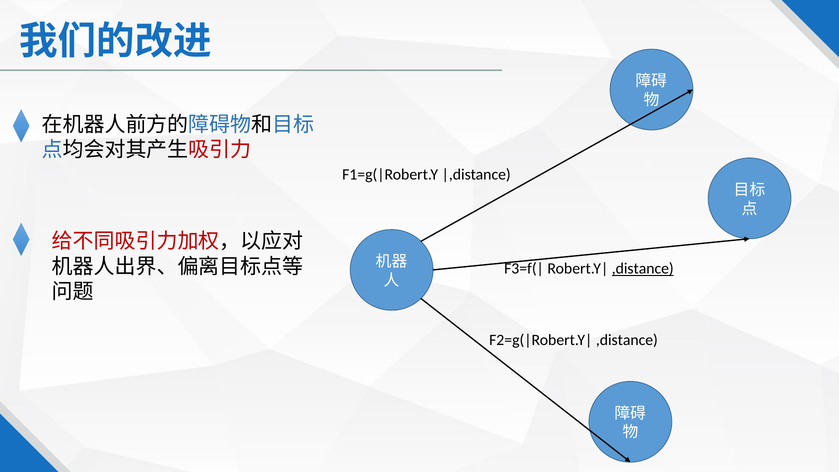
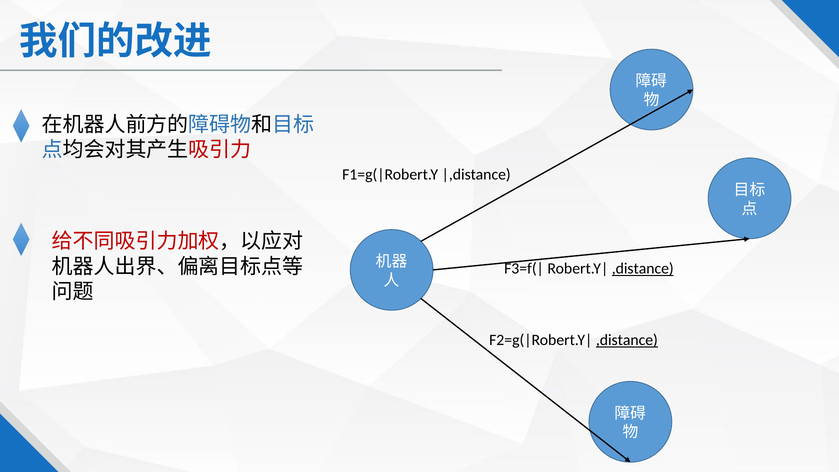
,distance at (627, 340) underline: none -> present
